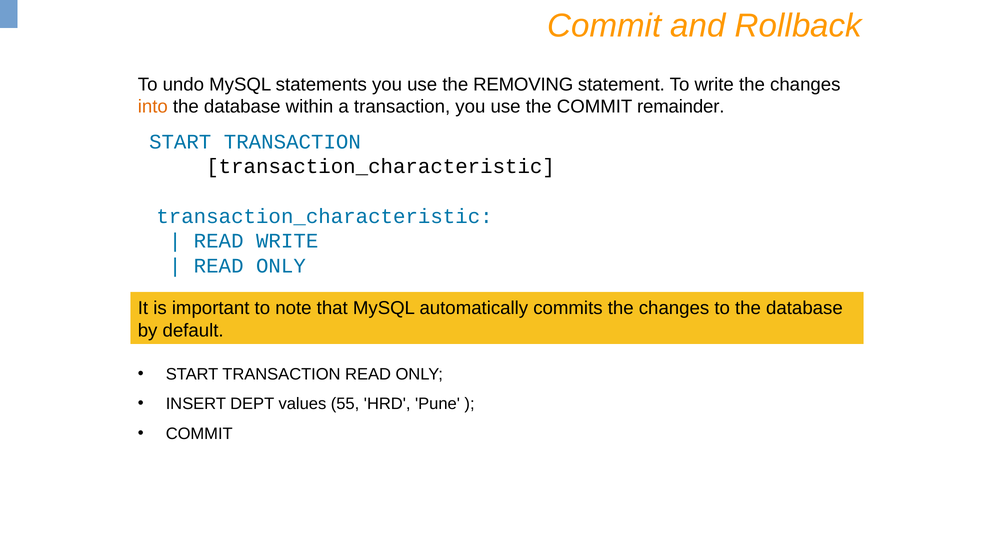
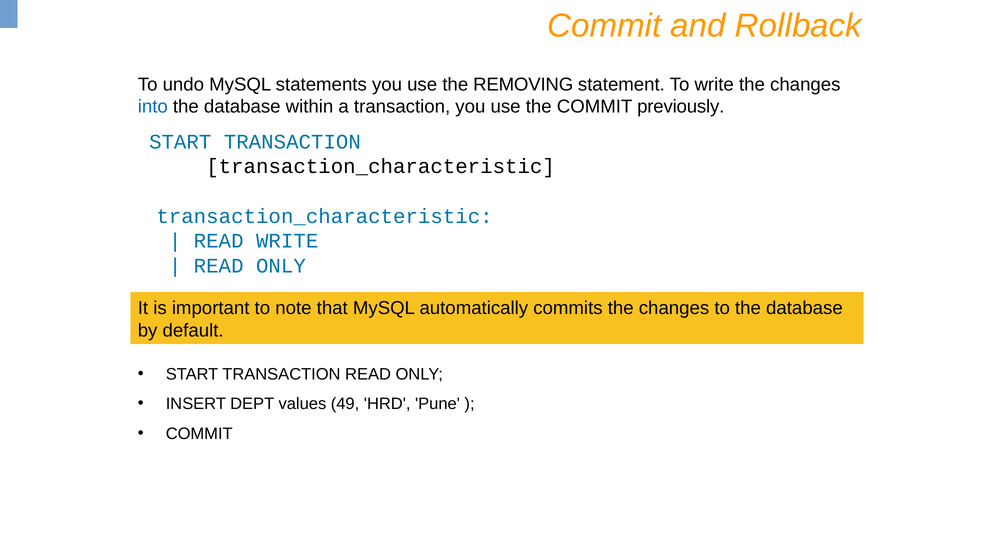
into colour: orange -> blue
remainder: remainder -> previously
55: 55 -> 49
